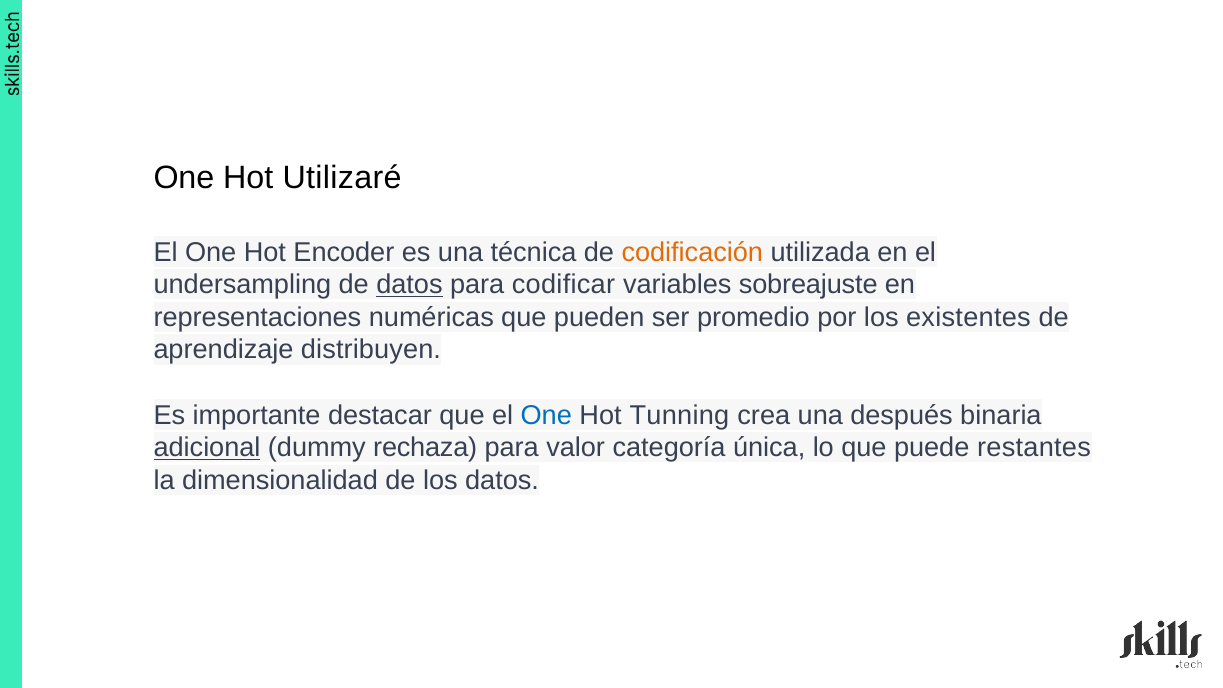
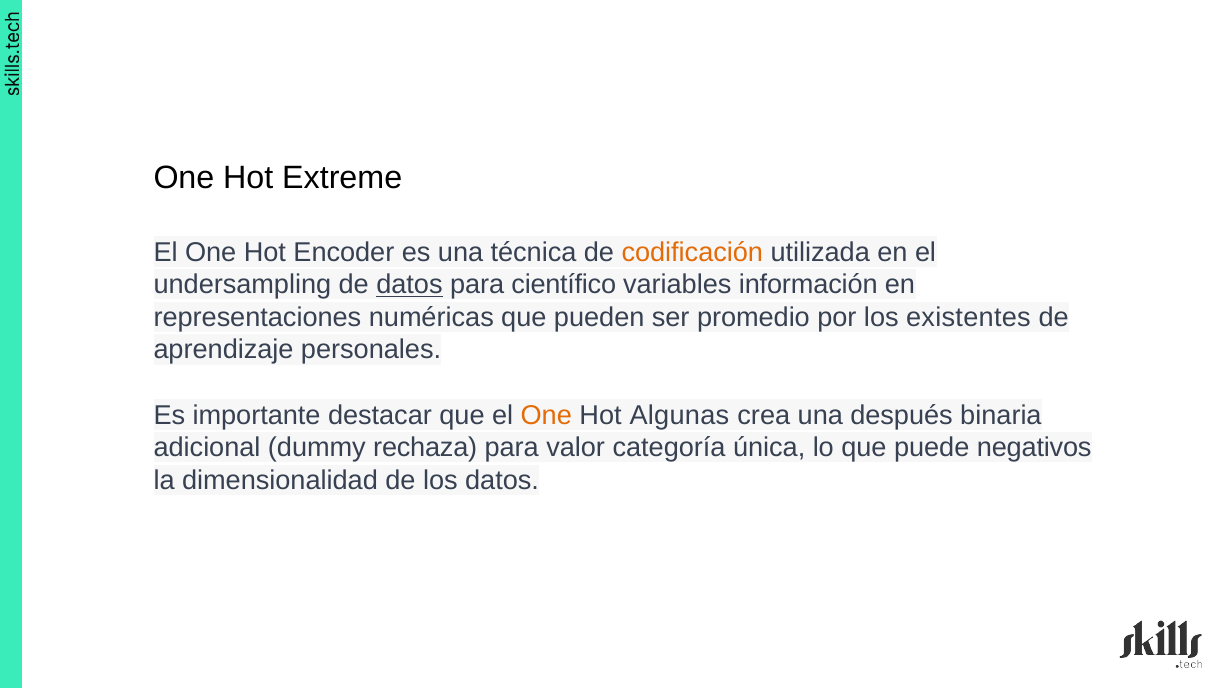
Utilizaré: Utilizaré -> Extreme
codificar: codificar -> científico
sobreajuste: sobreajuste -> información
distribuyen: distribuyen -> personales
One at (546, 415) colour: blue -> orange
Tunning: Tunning -> Algunas
adicional underline: present -> none
restantes: restantes -> negativos
